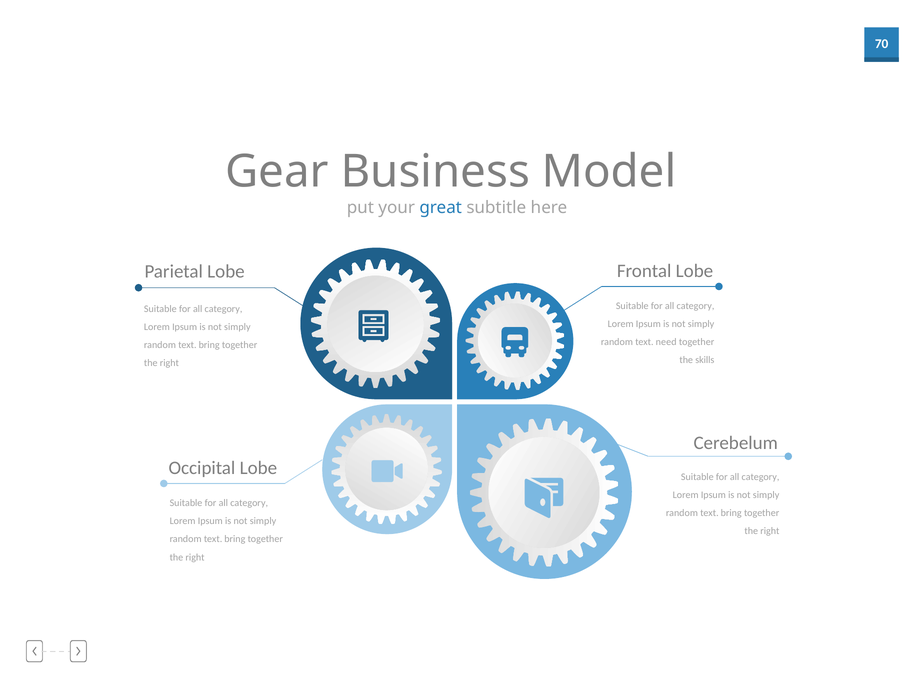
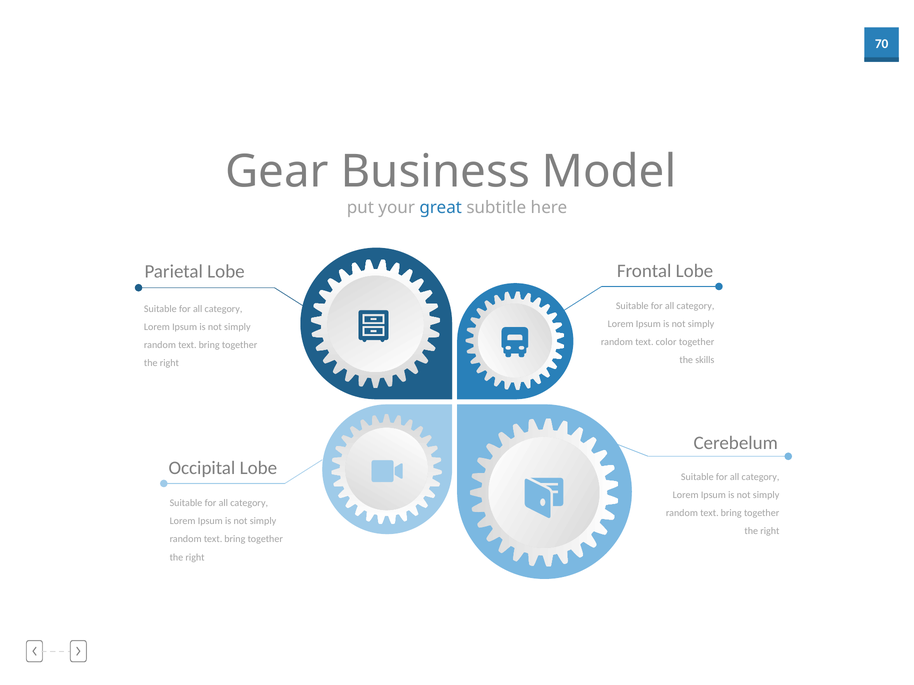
need: need -> color
